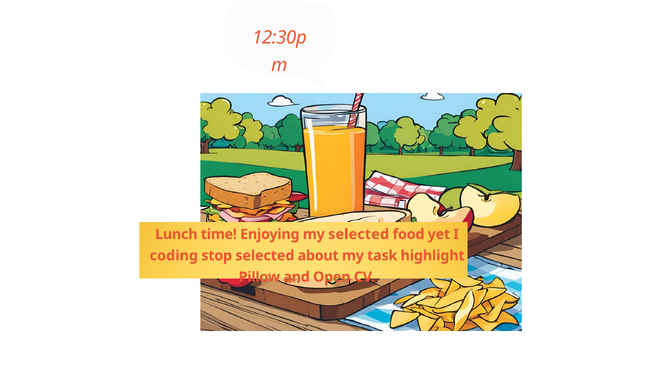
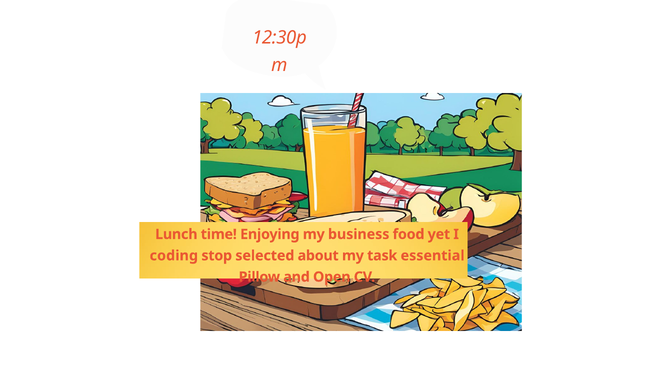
my selected: selected -> business
highlight: highlight -> essential
